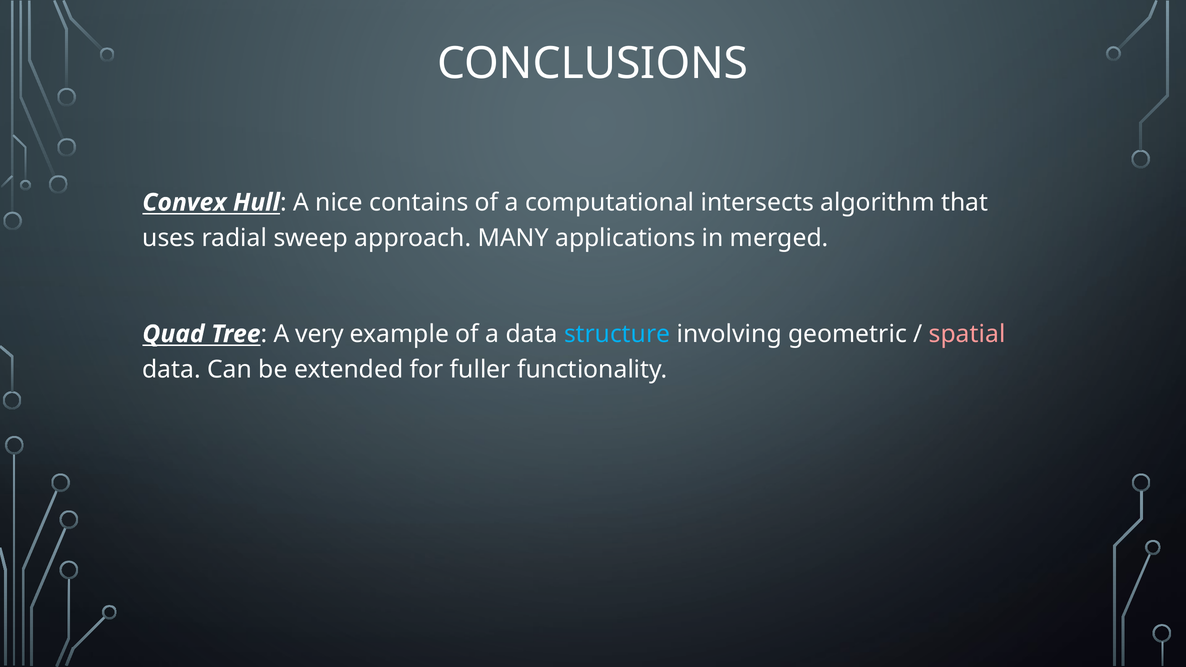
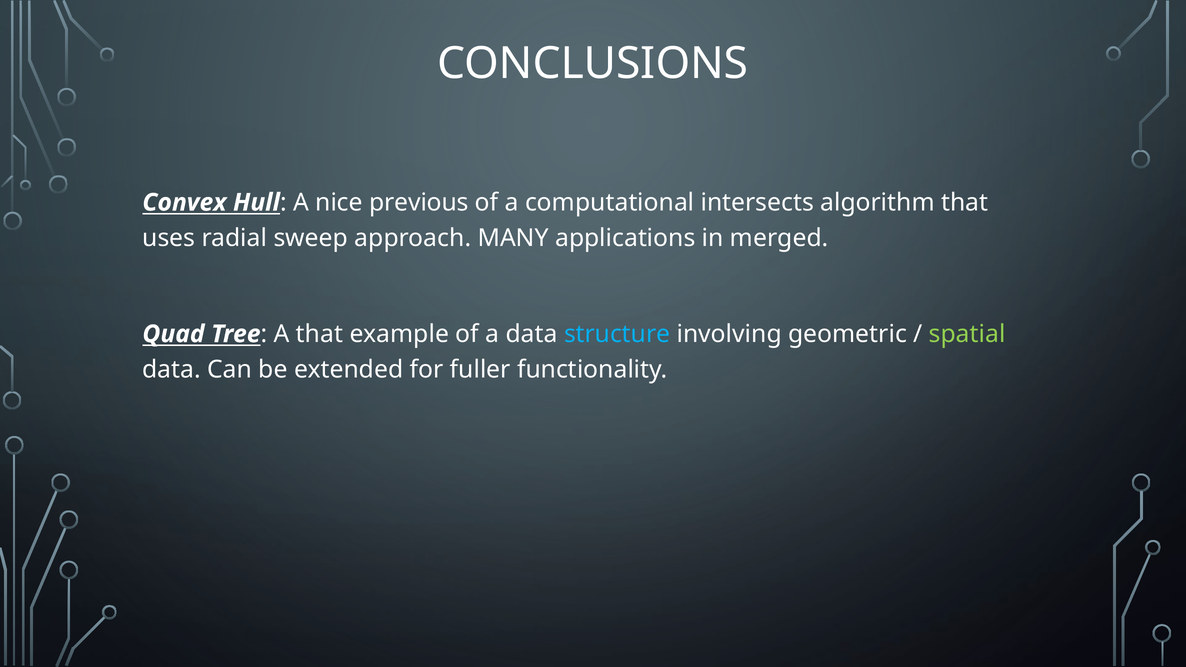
contains: contains -> previous
A very: very -> that
spatial colour: pink -> light green
